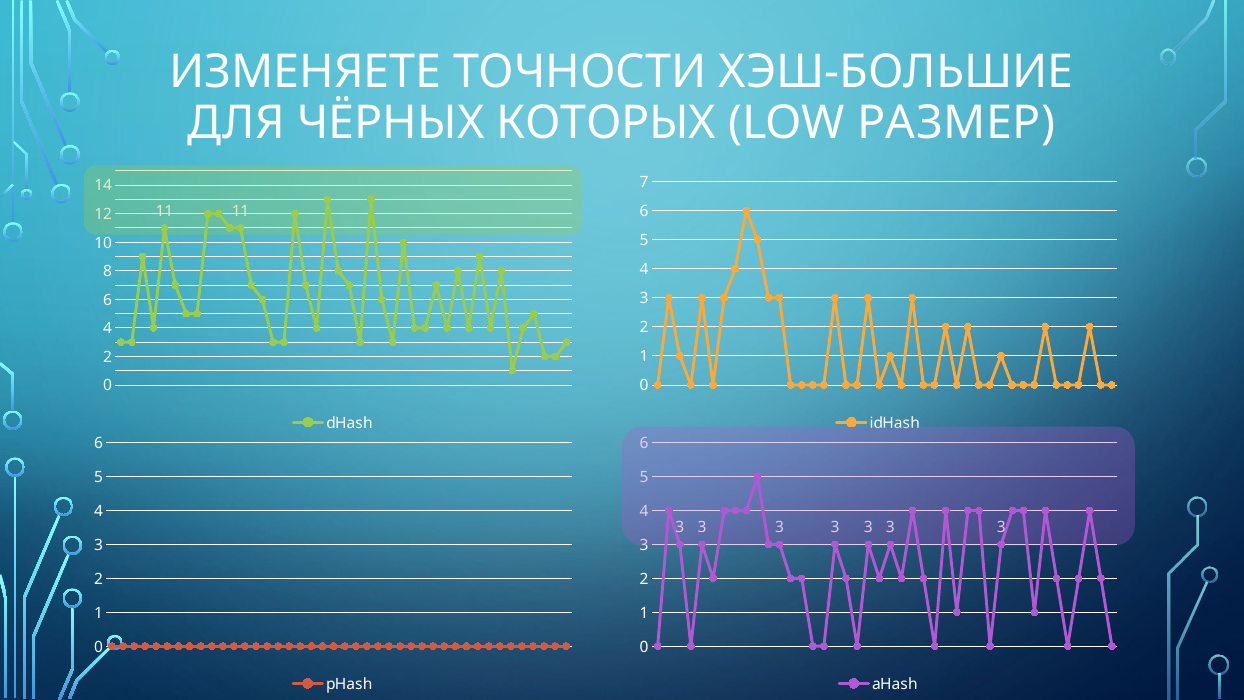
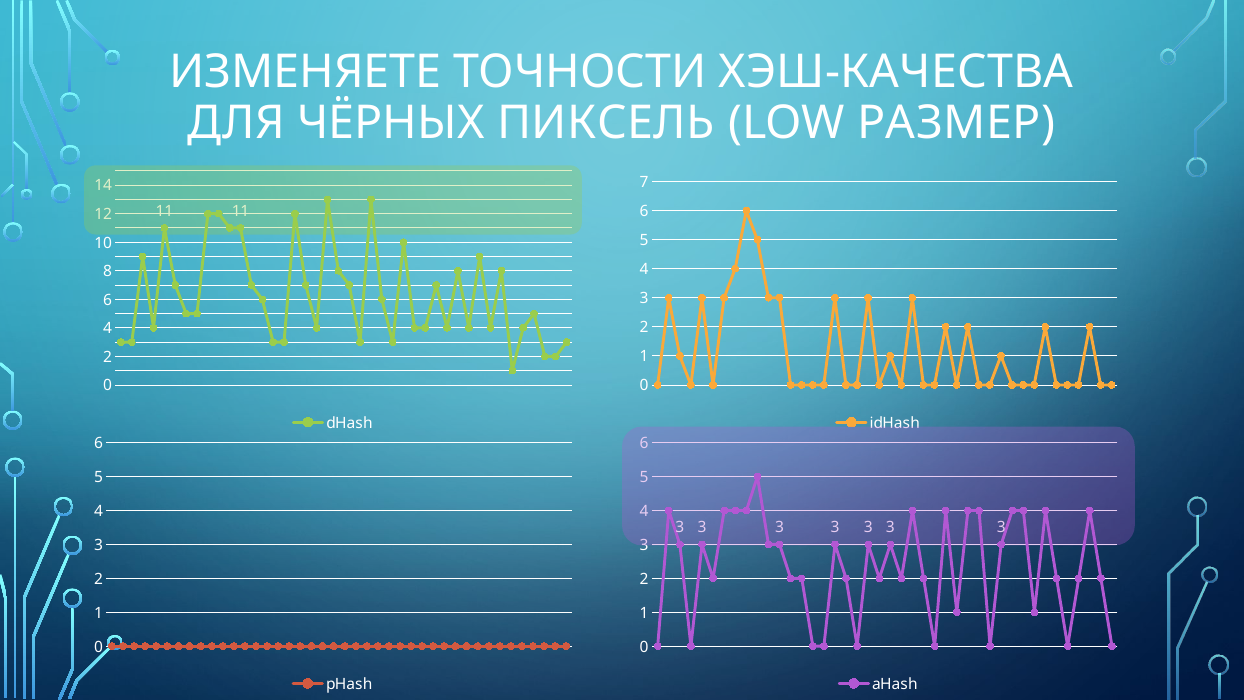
ХЭШ-БОЛЬШИЕ: ХЭШ-БОЛЬШИЕ -> ХЭШ-КАЧЕСТВА
КОТОРЫХ: КОТОРЫХ -> ПИКСЕЛЬ
